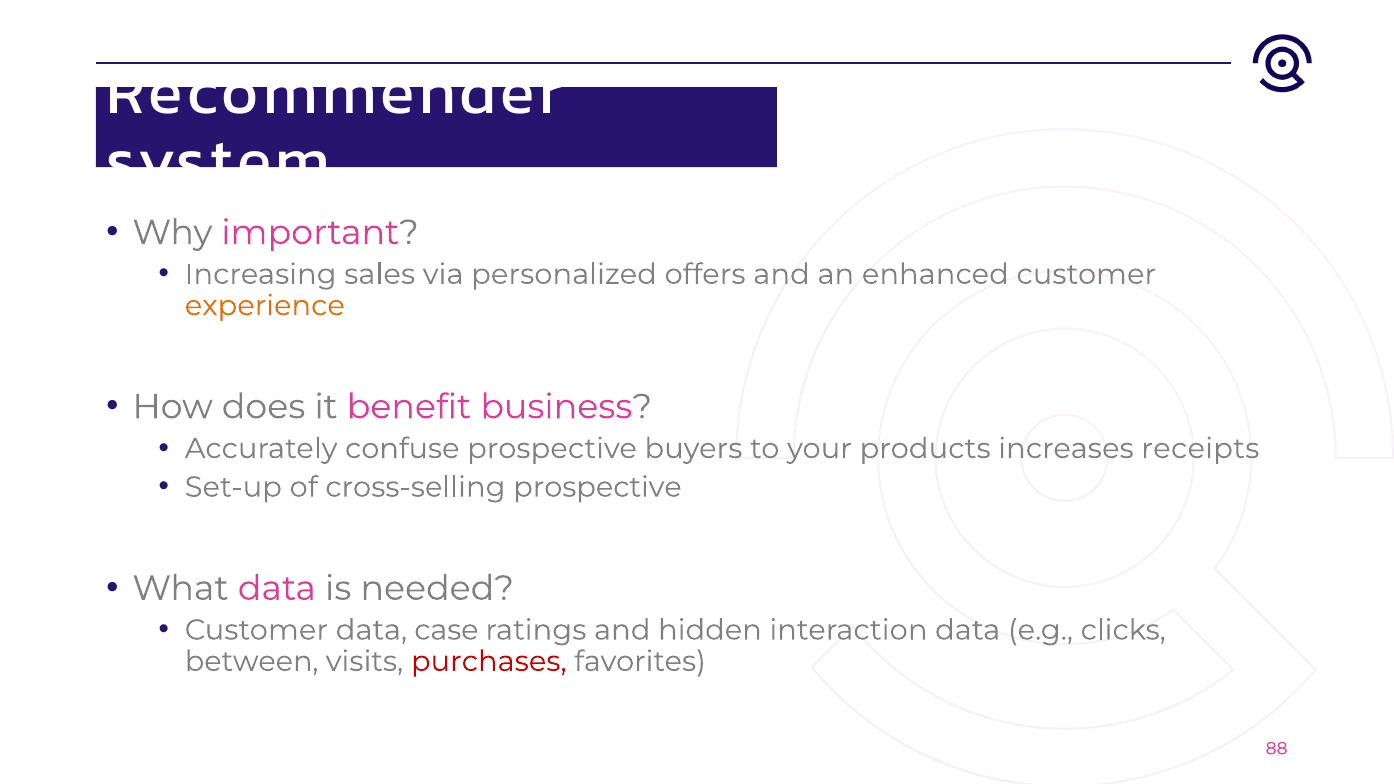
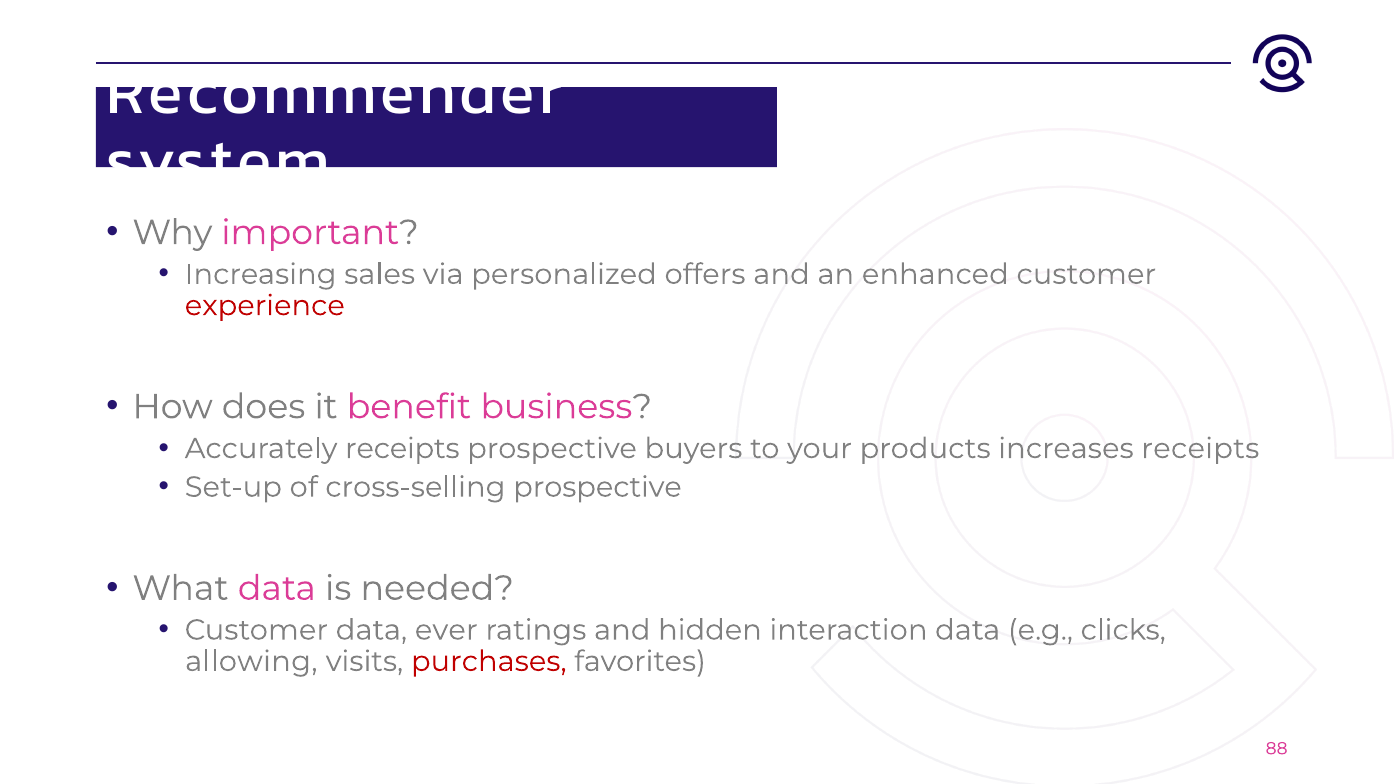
experience colour: orange -> red
Accurately confuse: confuse -> receipts
case: case -> ever
between: between -> allowing
